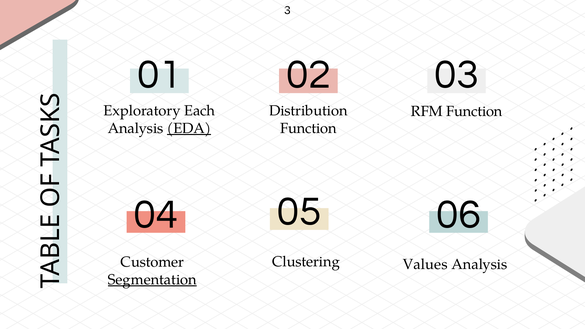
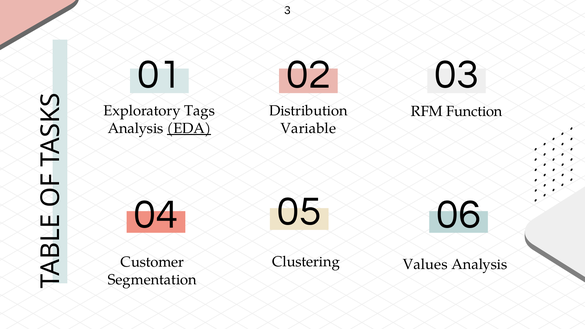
Each: Each -> Tags
Function at (308, 128): Function -> Variable
Segmentation underline: present -> none
